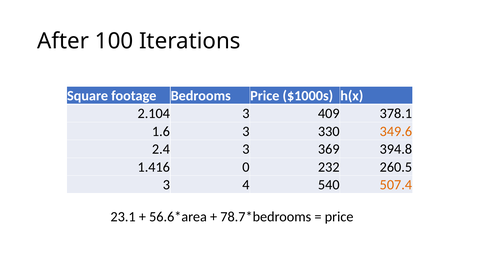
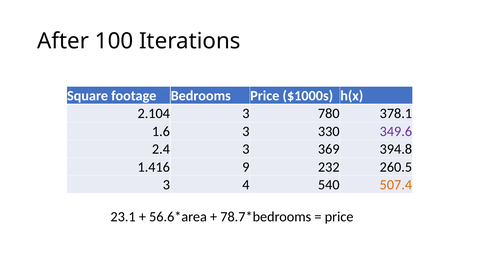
409: 409 -> 780
349.6 colour: orange -> purple
0: 0 -> 9
